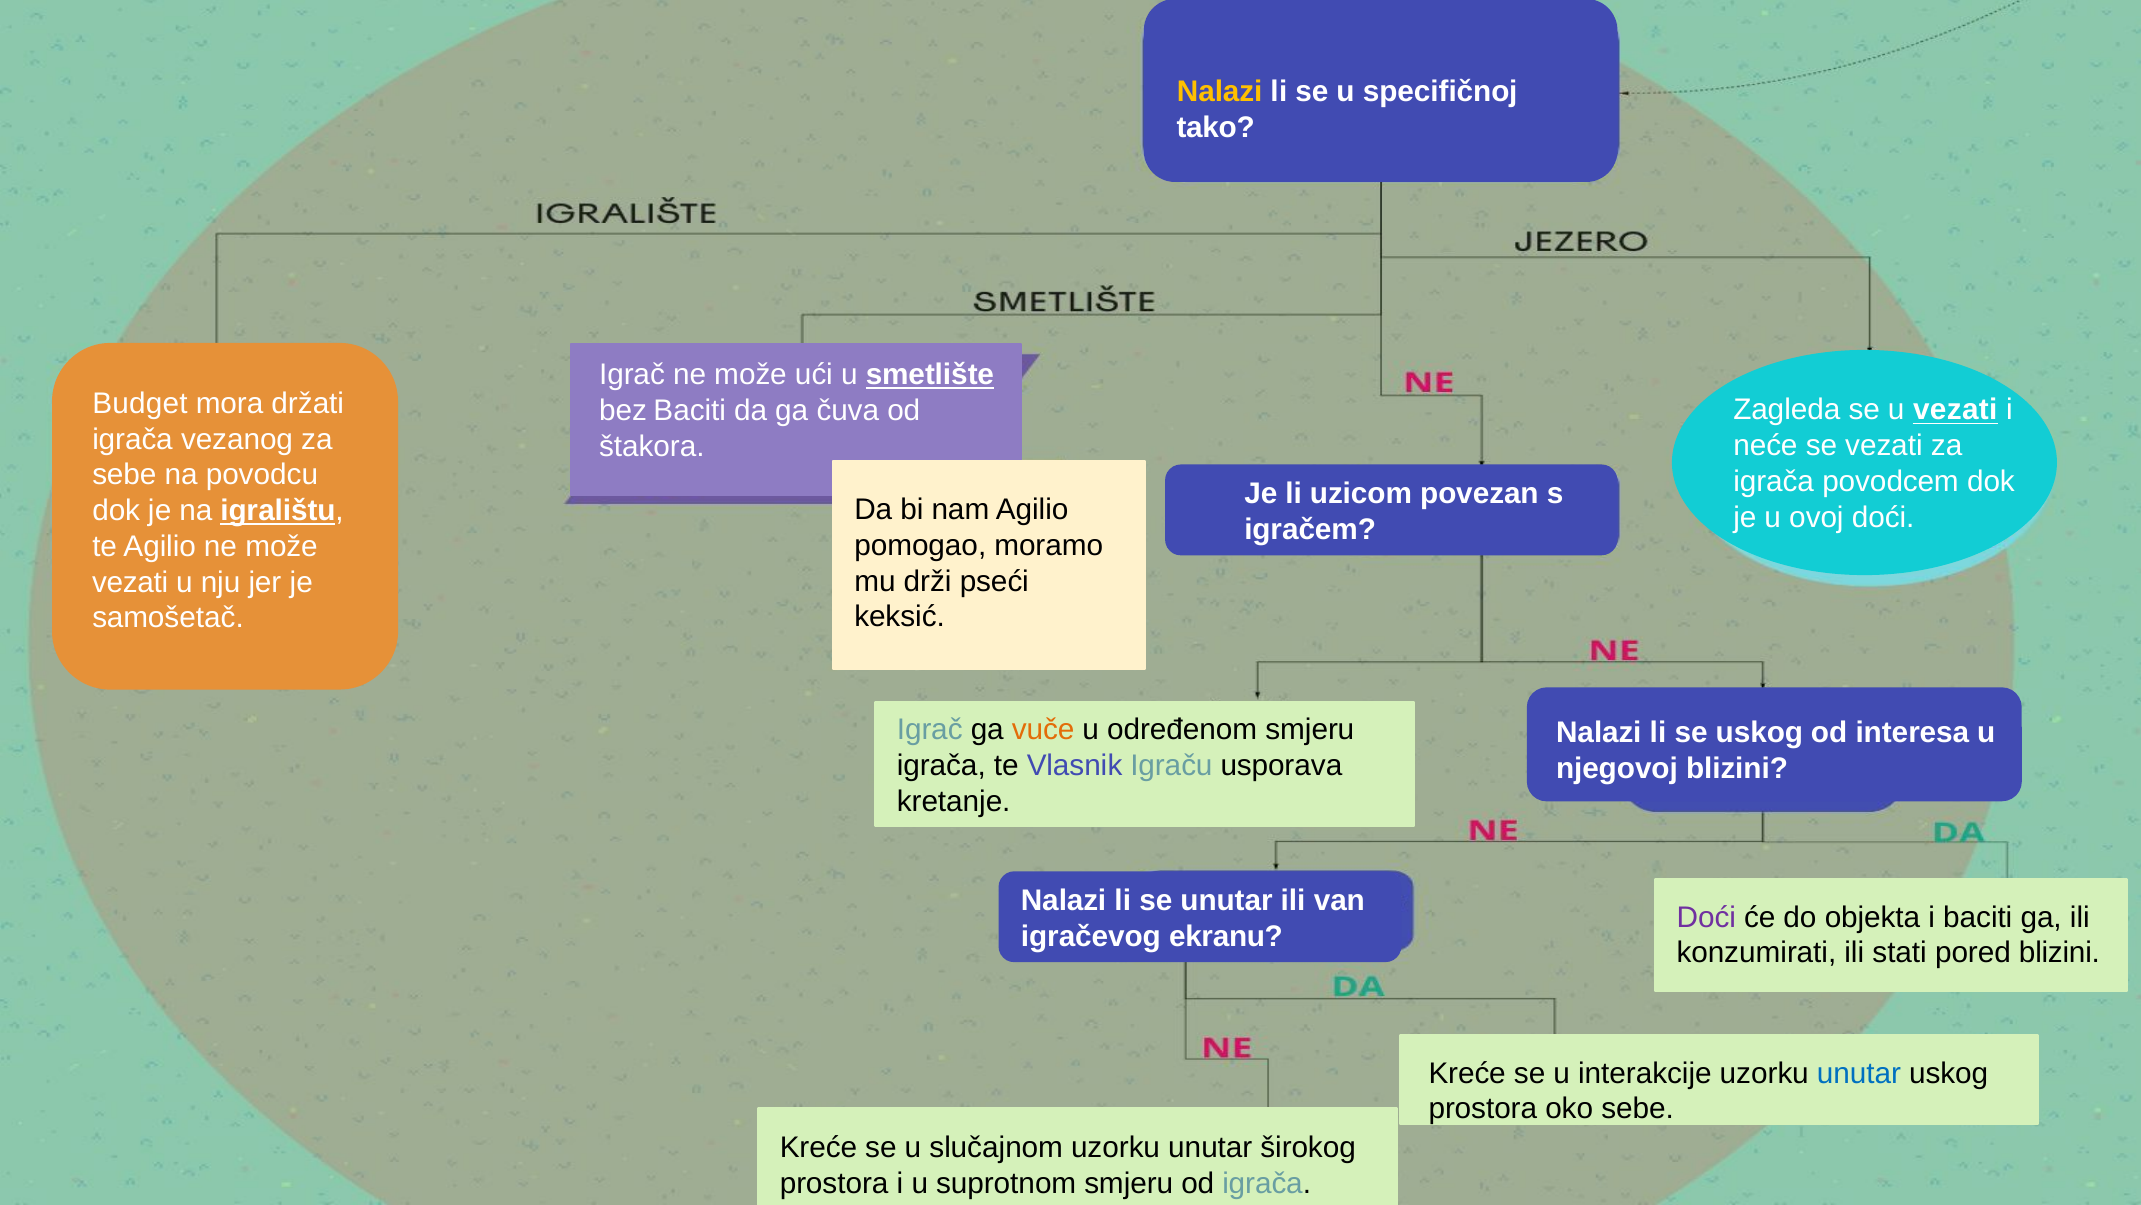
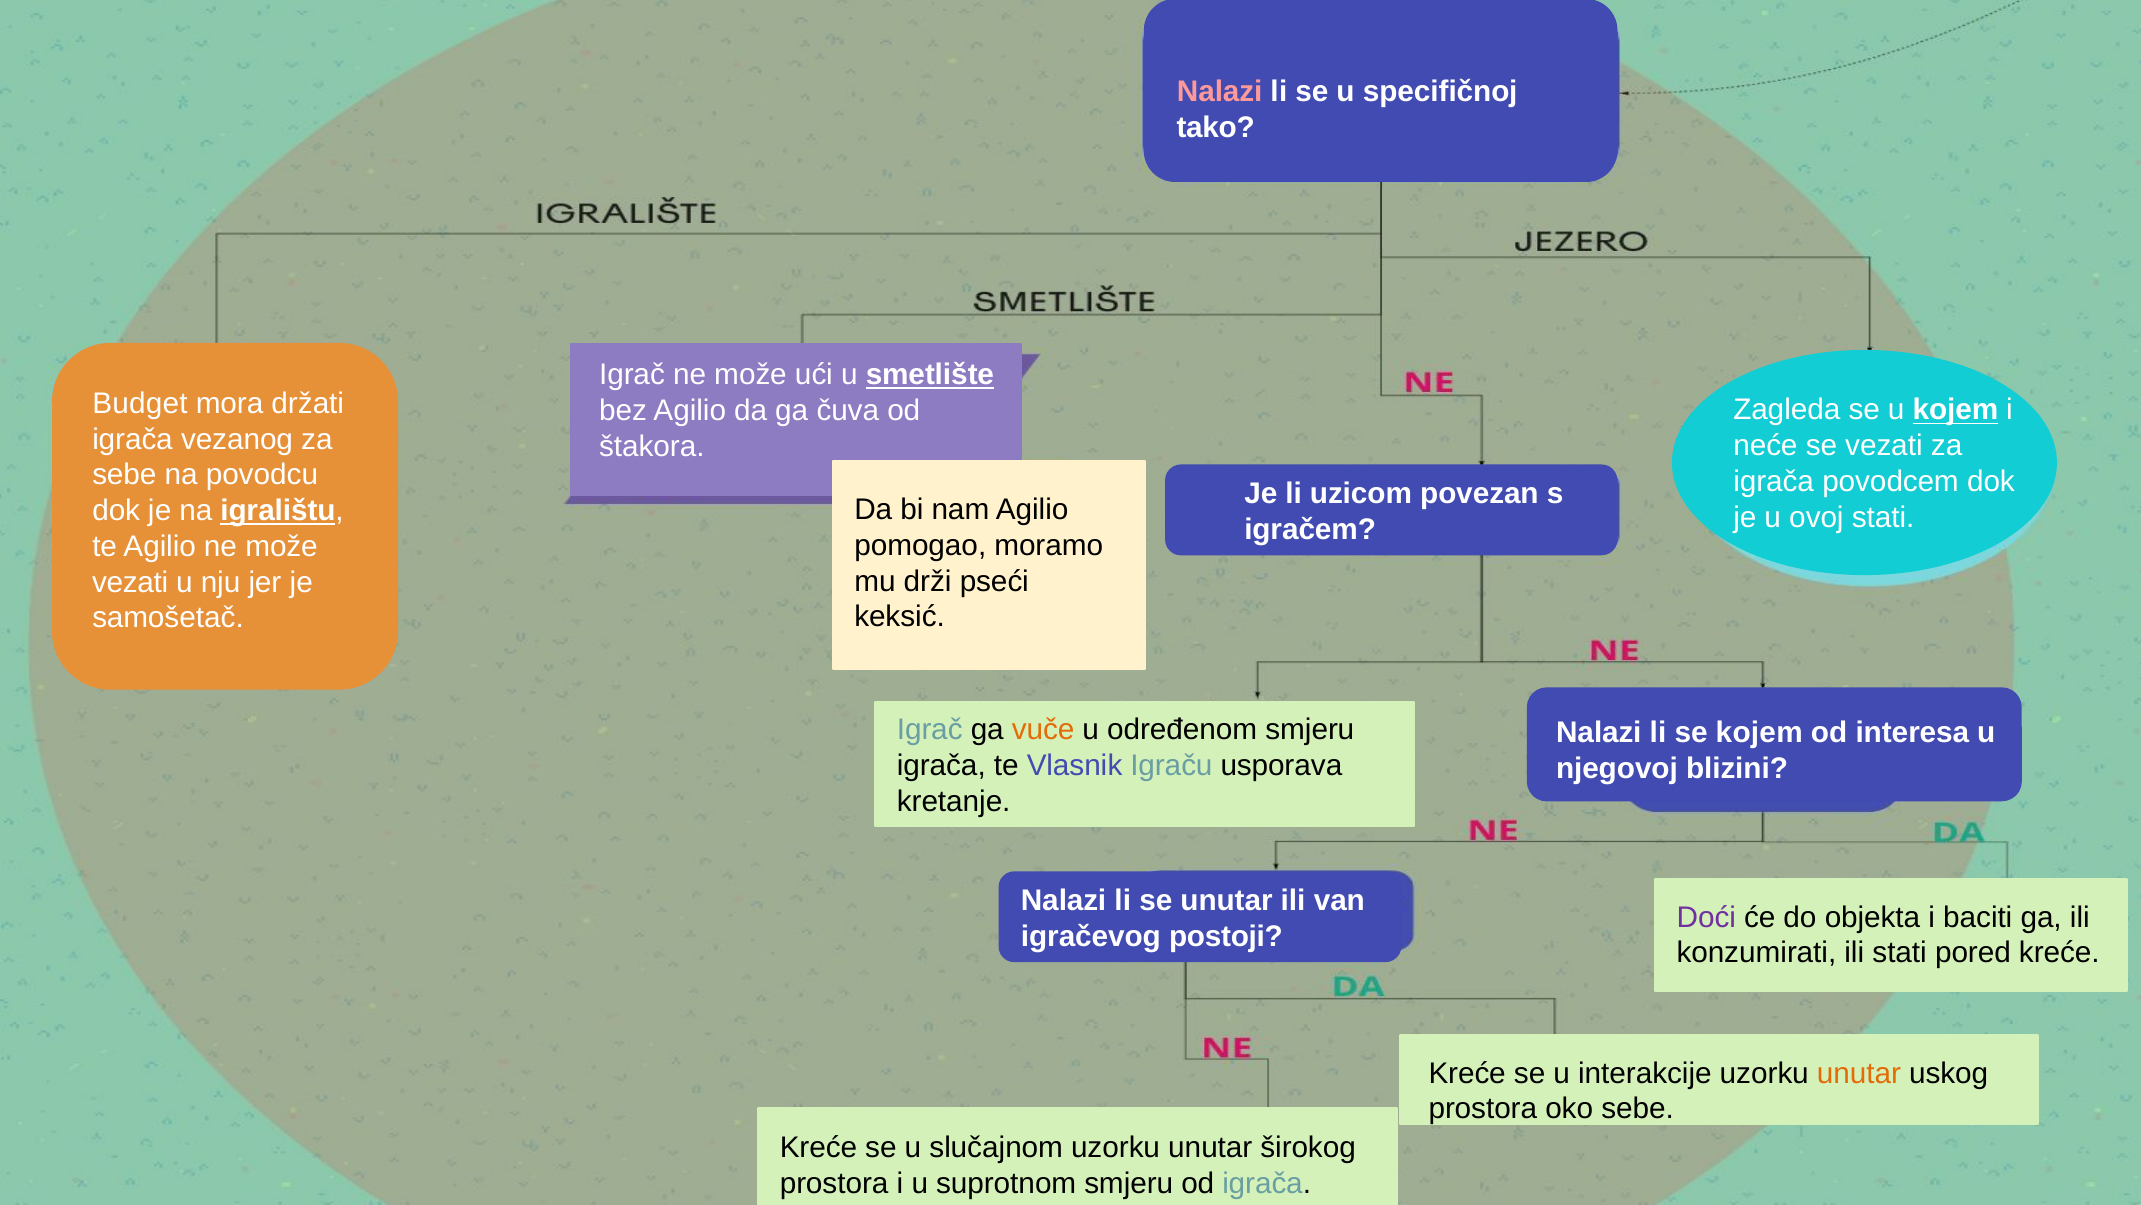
Nalazi at (1220, 92) colour: yellow -> pink
u vezati: vezati -> kojem
bez Baciti: Baciti -> Agilio
ovoj doći: doći -> stati
se uskog: uskog -> kojem
ekranu: ekranu -> postoji
pored blizini: blizini -> kreće
unutar at (1859, 1073) colour: blue -> orange
